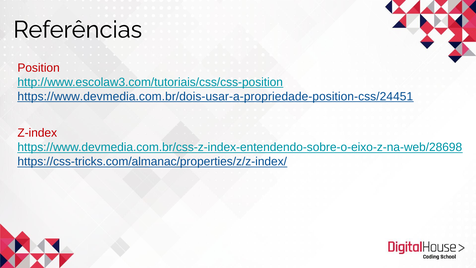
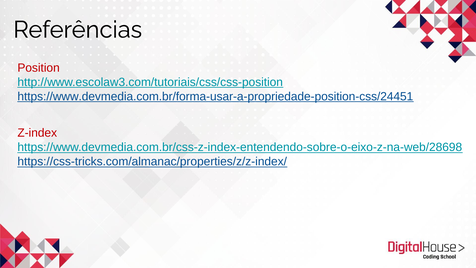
https://www.devmedia.com.br/dois-usar-a-propriedade-position-css/24451: https://www.devmedia.com.br/dois-usar-a-propriedade-position-css/24451 -> https://www.devmedia.com.br/forma-usar-a-propriedade-position-css/24451
